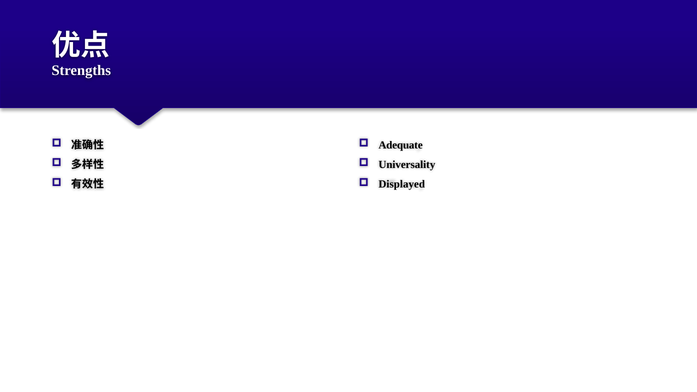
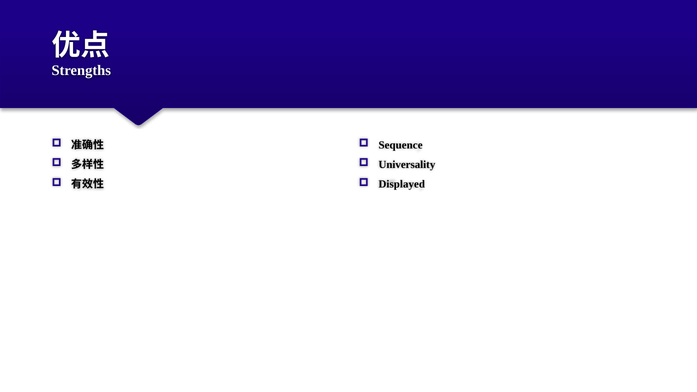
Adequate: Adequate -> Sequence
